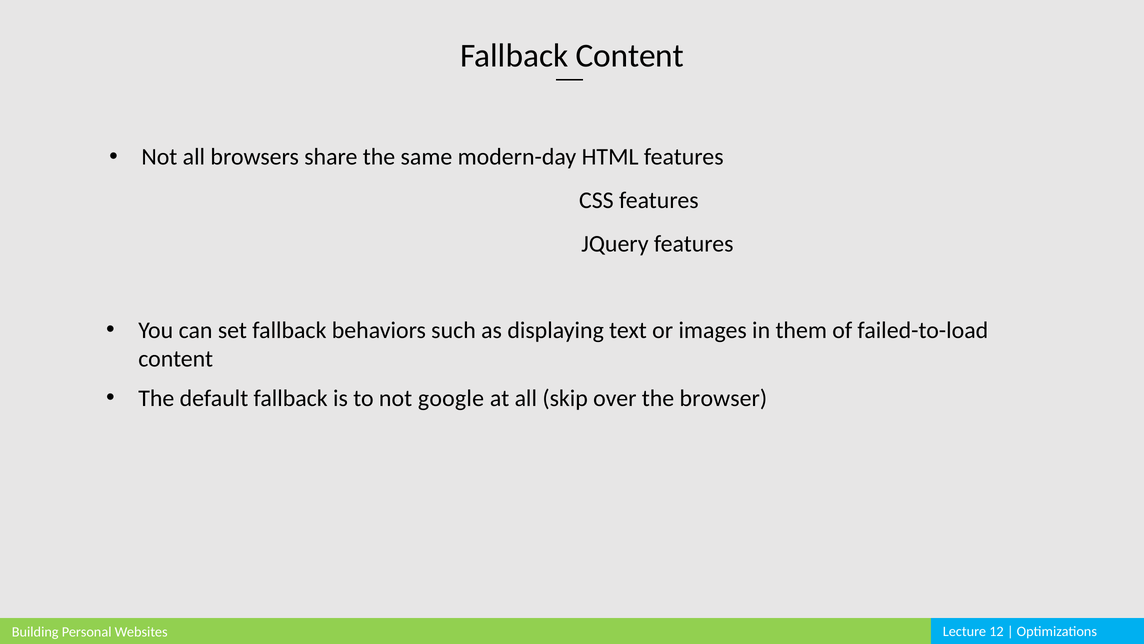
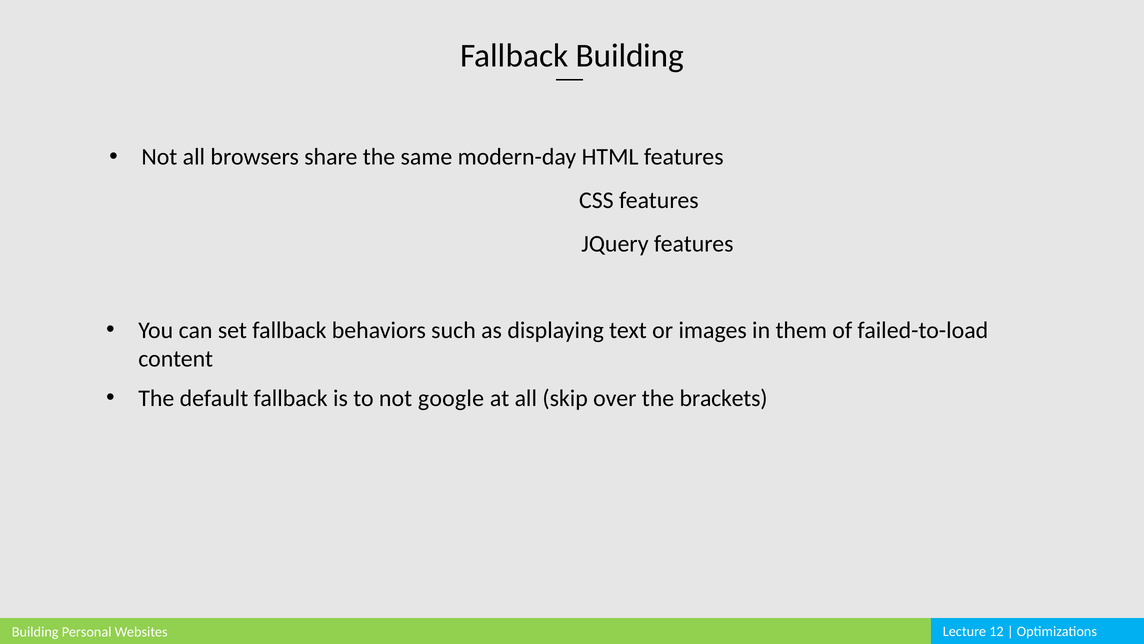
Fallback Content: Content -> Building
browser: browser -> brackets
